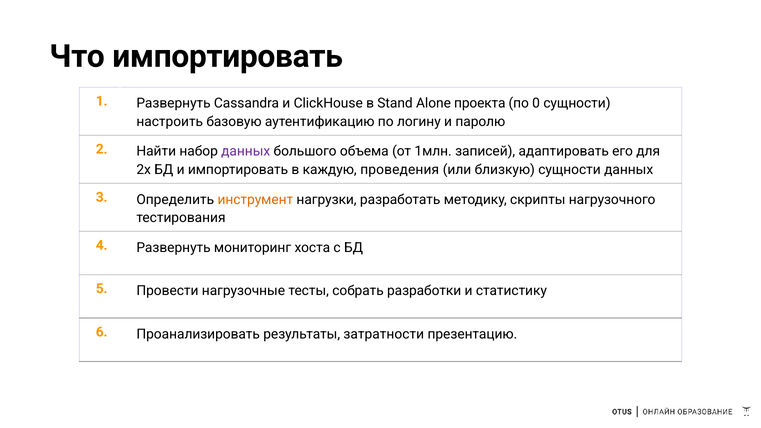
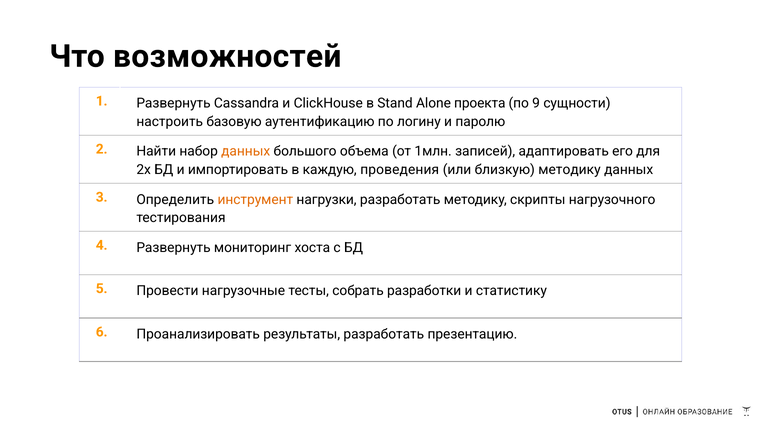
Что импортировать: импортировать -> возможностей
0: 0 -> 9
данных at (246, 151) colour: purple -> orange
близкую сущности: сущности -> методику
результаты затратности: затратности -> разработать
